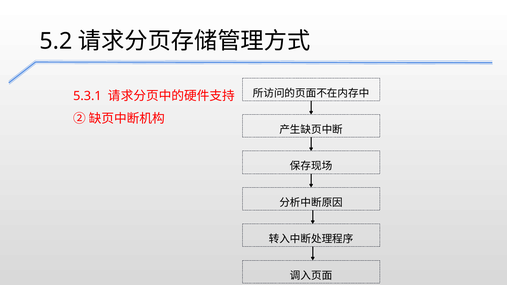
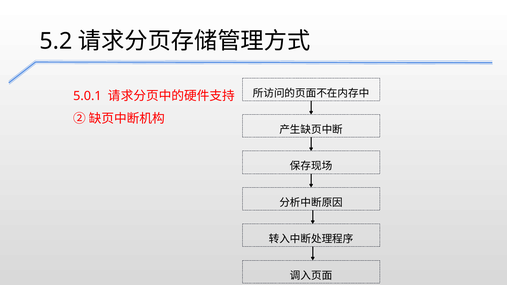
5.3.1: 5.3.1 -> 5.0.1
